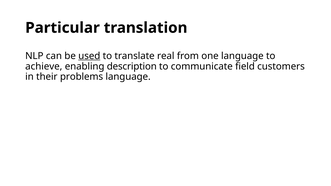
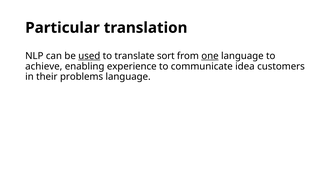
real: real -> sort
one underline: none -> present
description: description -> experience
field: field -> idea
